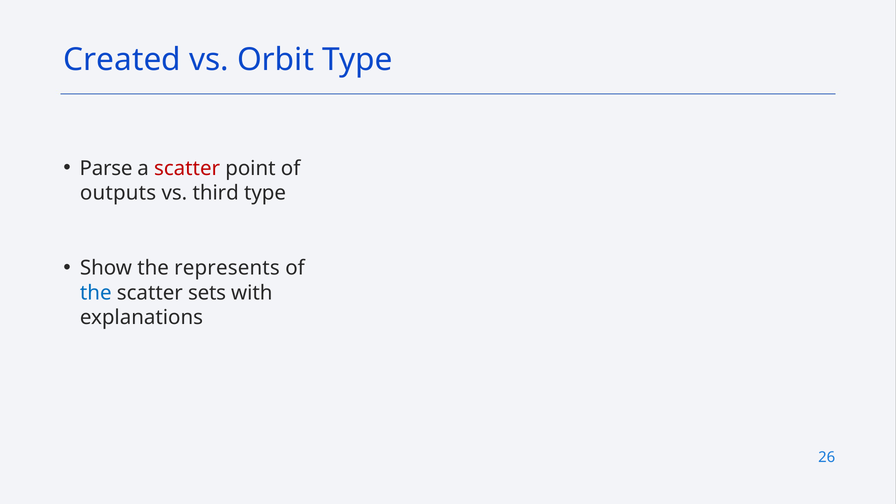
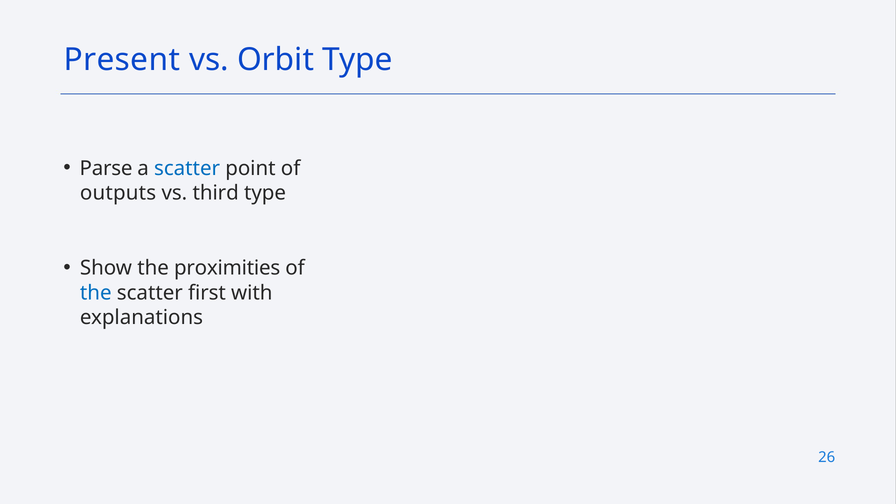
Created: Created -> Present
scatter at (187, 168) colour: red -> blue
represents: represents -> proximities
sets: sets -> first
